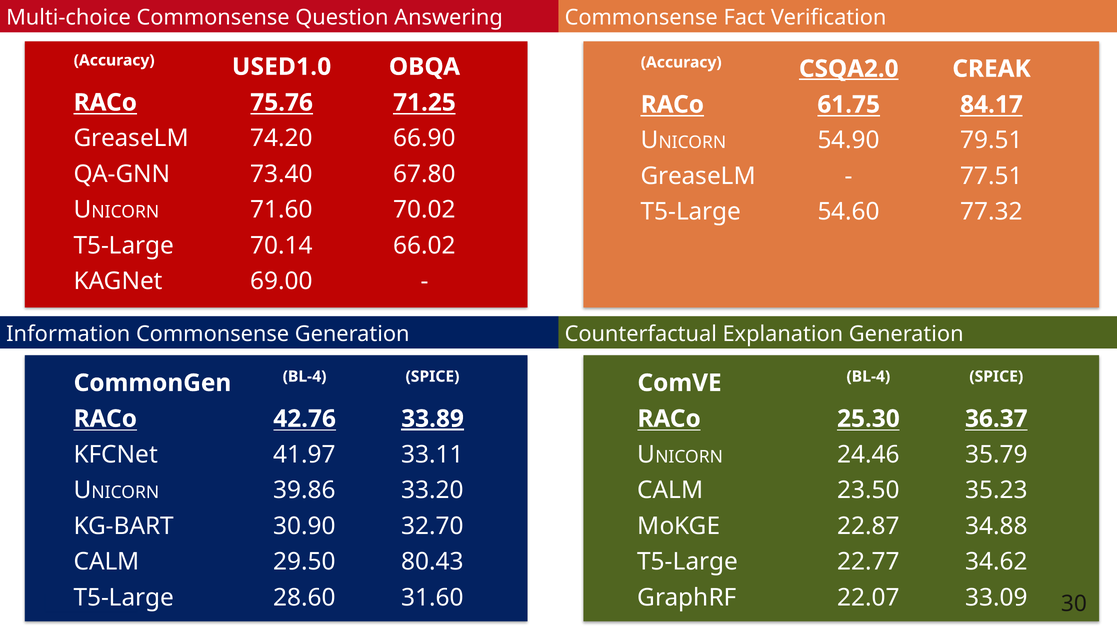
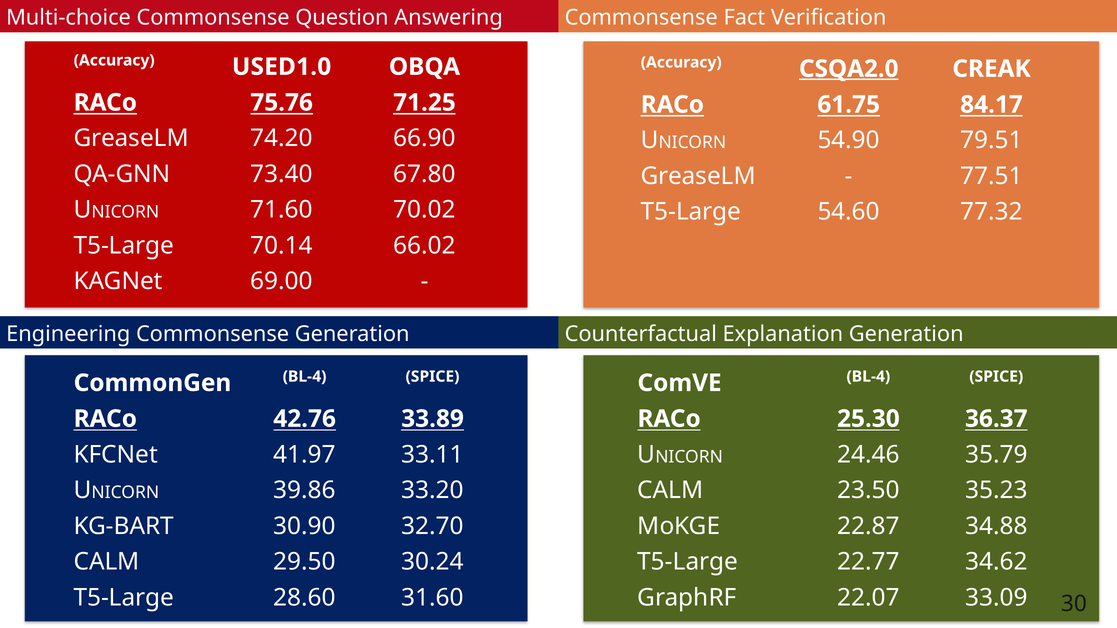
Information: Information -> Engineering
33.89 underline: present -> none
80.43: 80.43 -> 30.24
